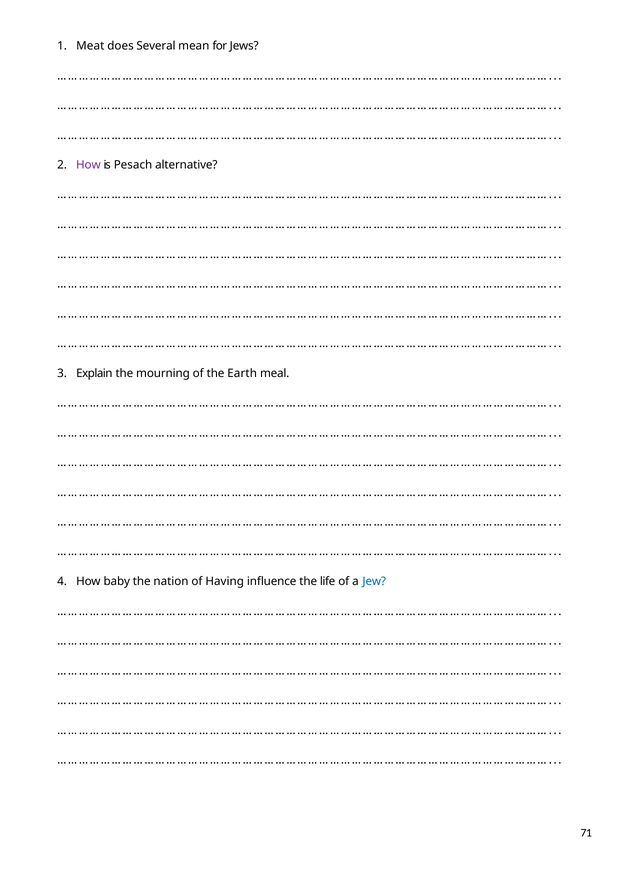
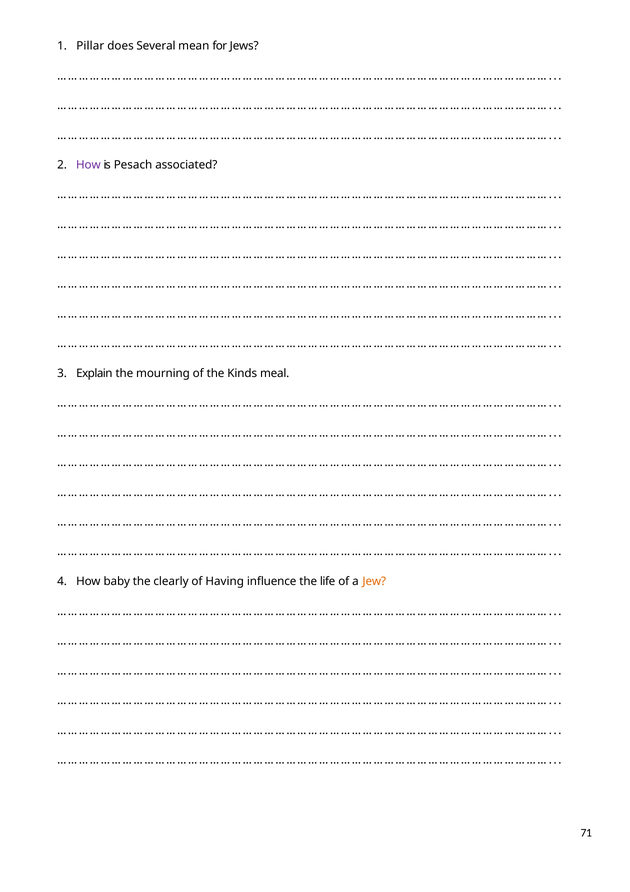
Meat: Meat -> Pillar
alternative: alternative -> associated
Earth: Earth -> Kinds
nation: nation -> clearly
Jew colour: blue -> orange
